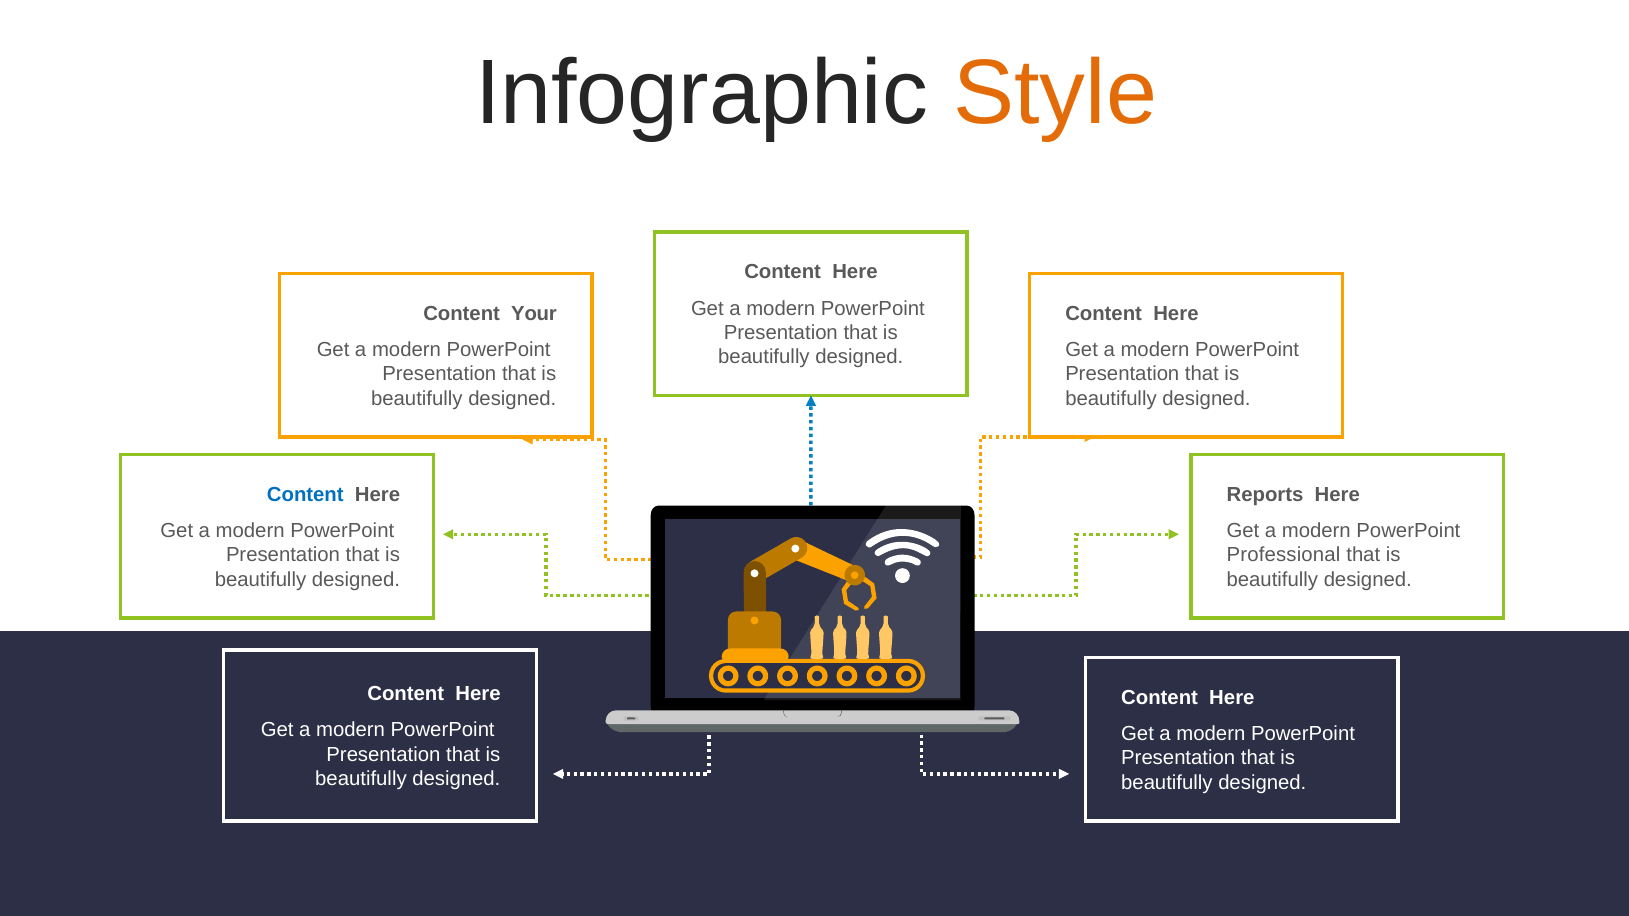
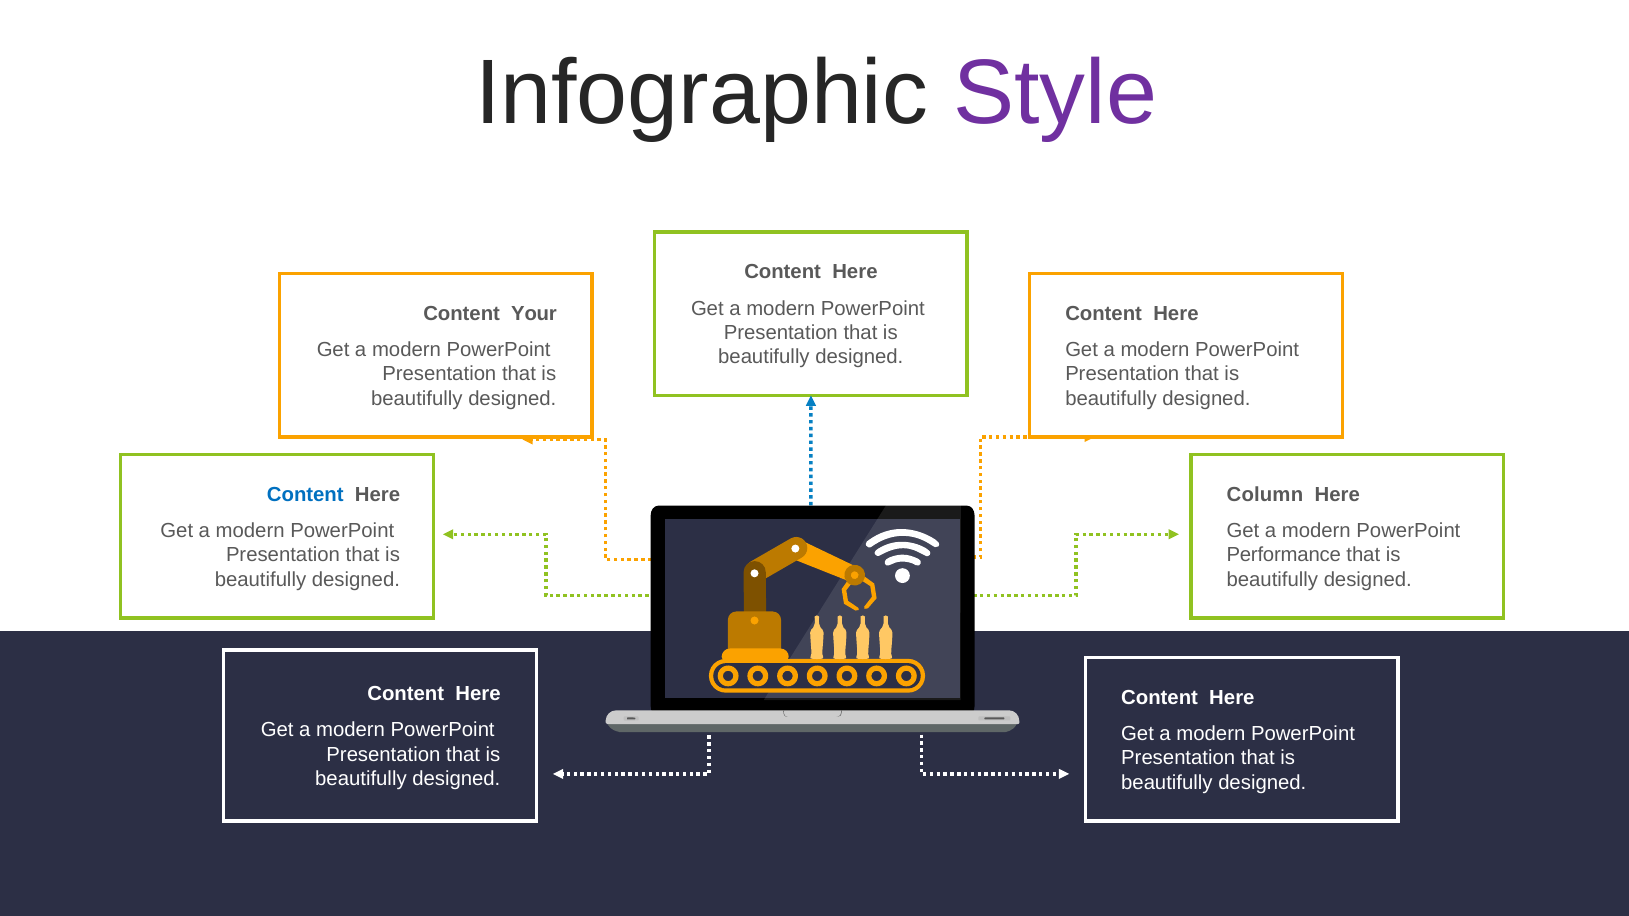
Style colour: orange -> purple
Reports: Reports -> Column
Professional: Professional -> Performance
